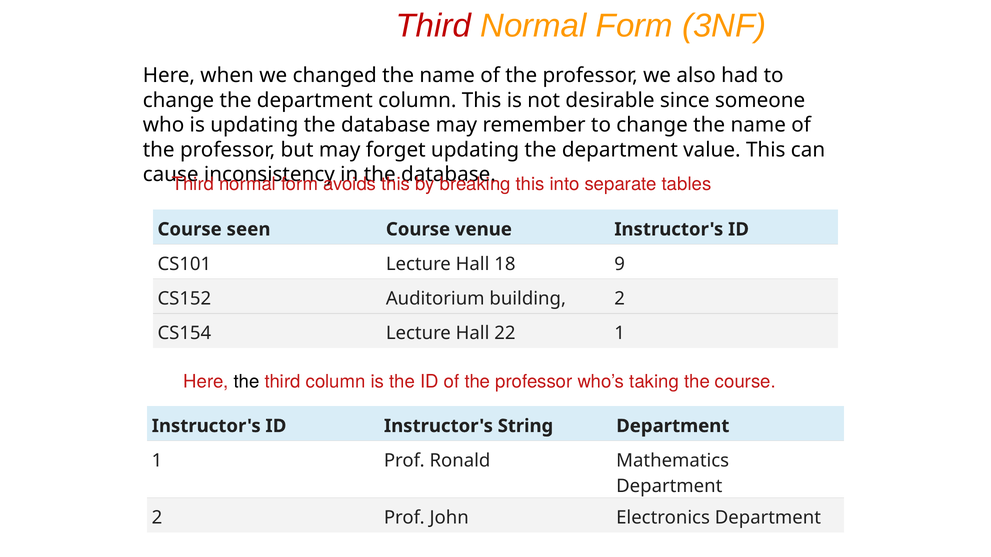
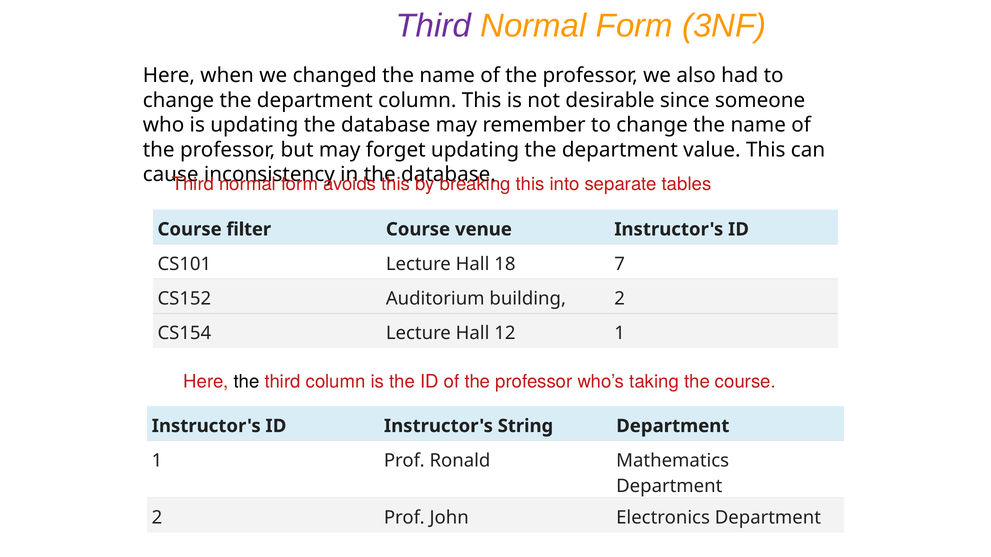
Third at (433, 26) colour: red -> purple
seen: seen -> filter
9: 9 -> 7
22: 22 -> 12
